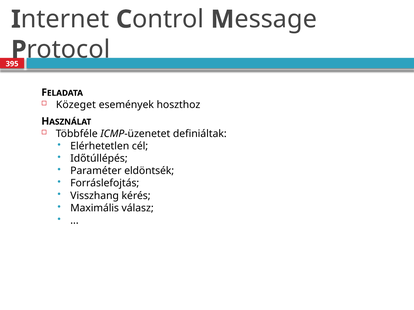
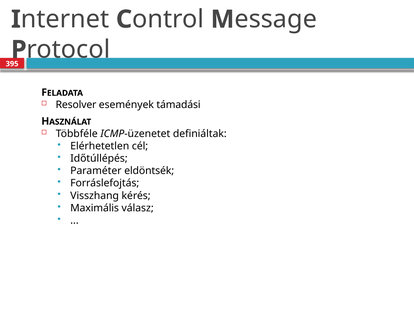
Közeget: Közeget -> Resolver
hoszthoz: hoszthoz -> támadási
